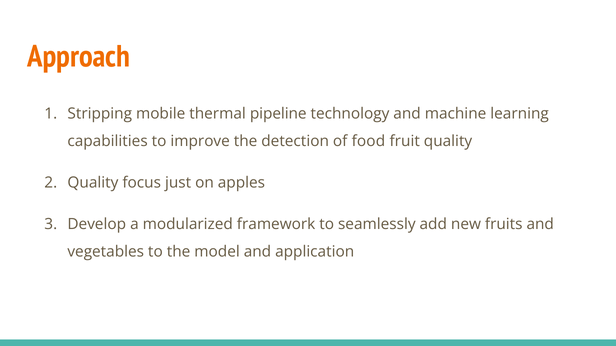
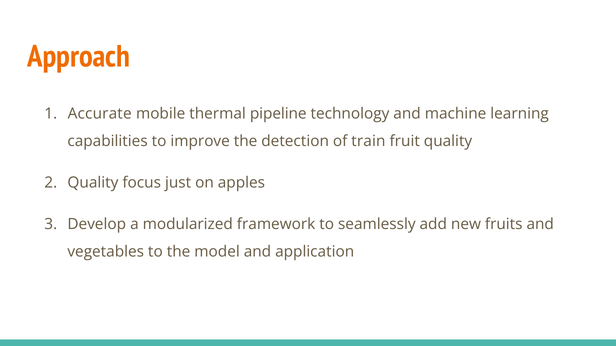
Stripping: Stripping -> Accurate
food: food -> train
